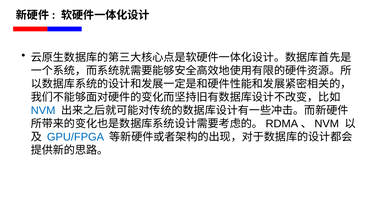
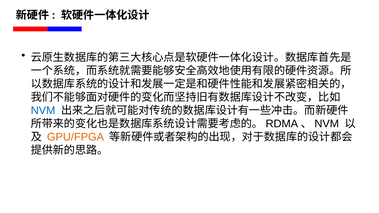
GPU/FPGA colour: blue -> orange
